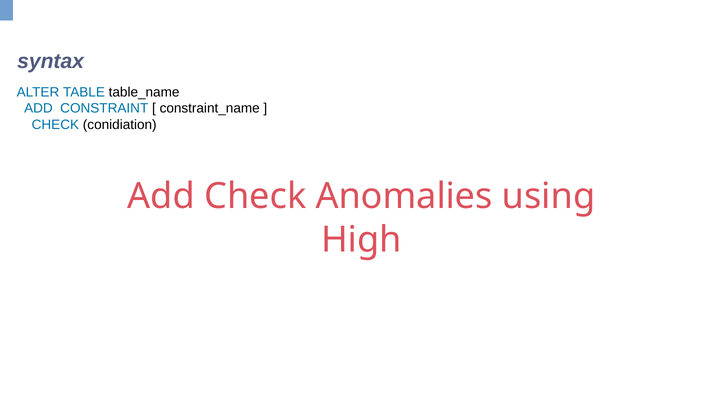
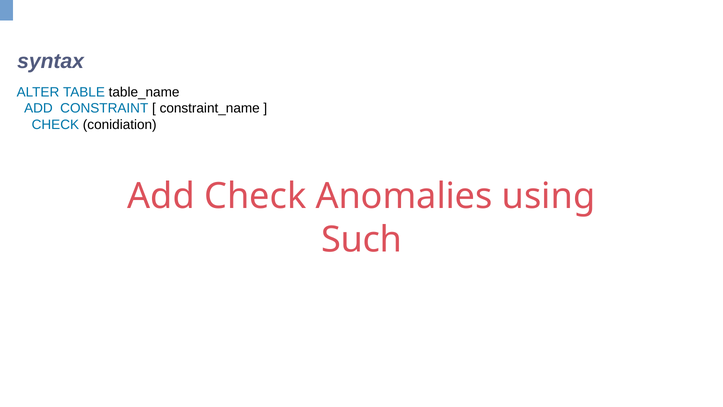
High: High -> Such
